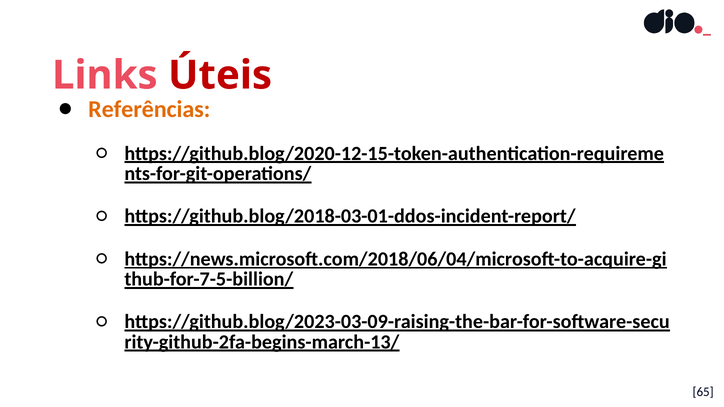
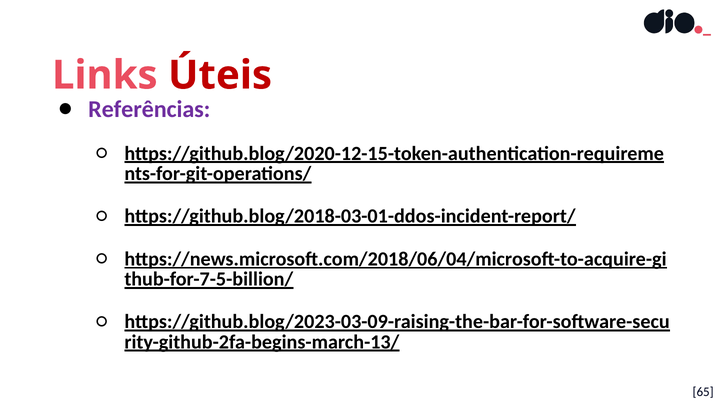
Referências colour: orange -> purple
